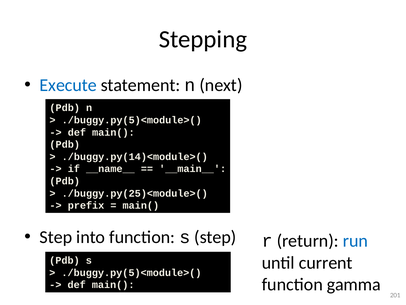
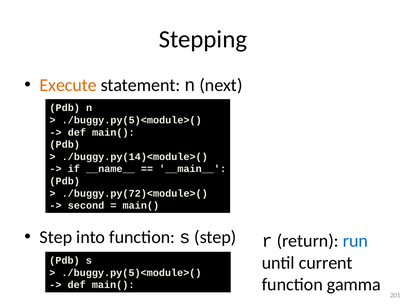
Execute colour: blue -> orange
./buggy.py(25)<module>(: ./buggy.py(25)<module>( -> ./buggy.py(72)<module>(
prefix: prefix -> second
